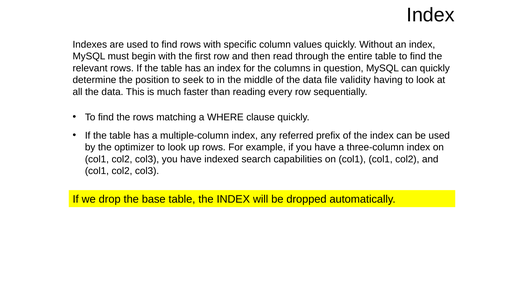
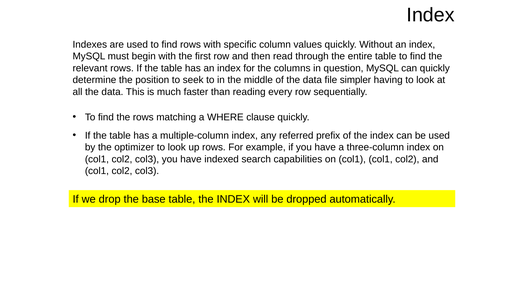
validity: validity -> simpler
